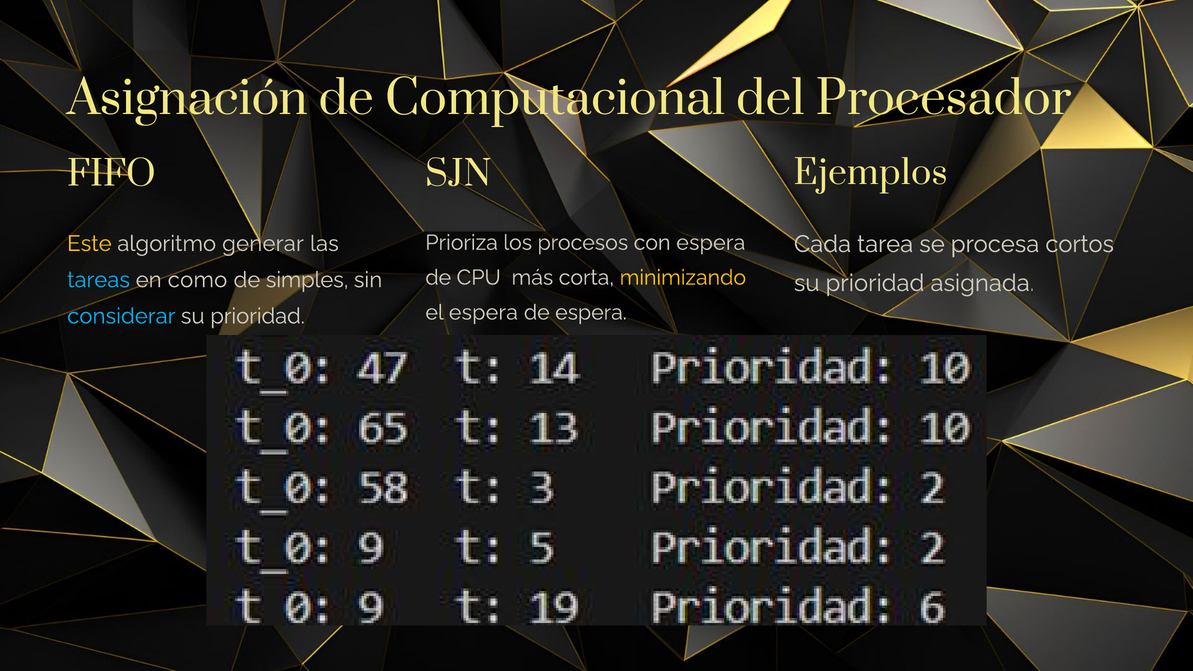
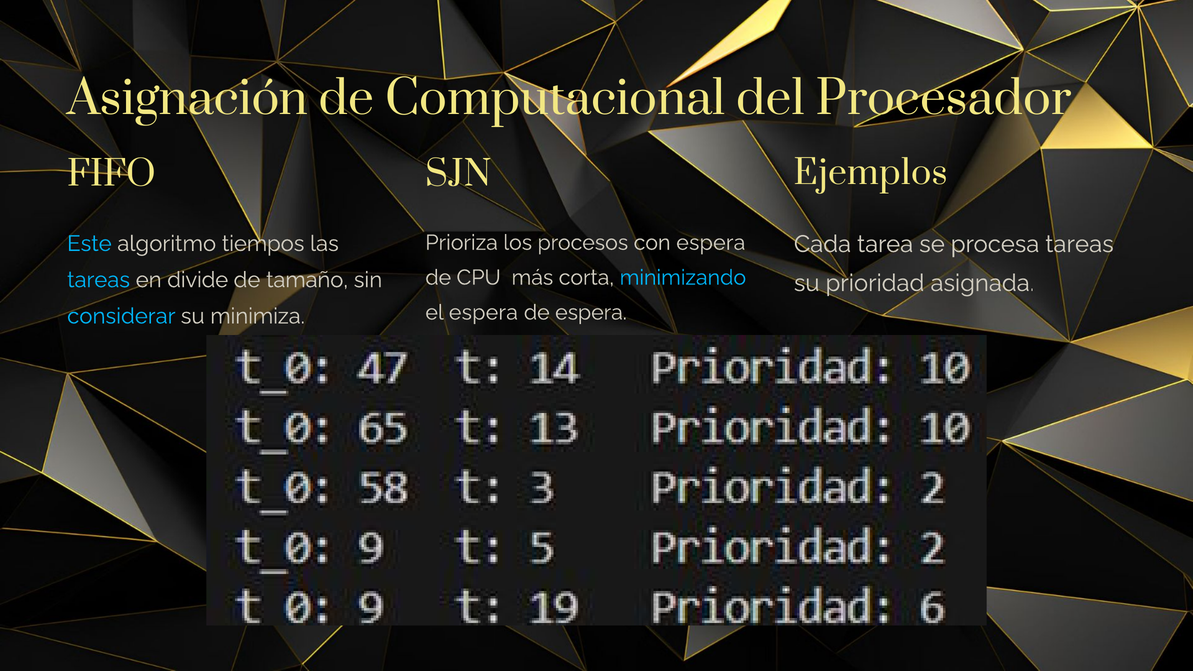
procesa cortos: cortos -> tareas
Este colour: yellow -> light blue
generar: generar -> tiempos
minimizando colour: yellow -> light blue
como: como -> divide
simples: simples -> tamaño
prioridad at (258, 316): prioridad -> minimiza
